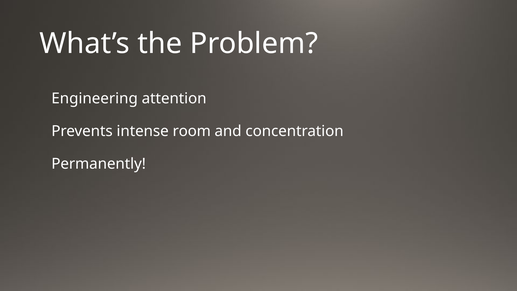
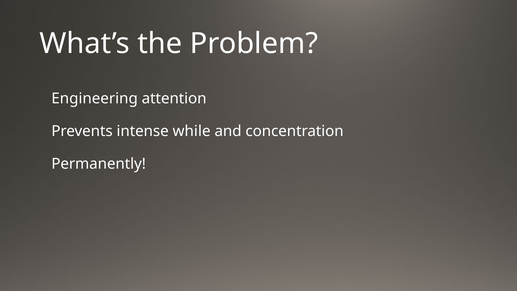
room: room -> while
